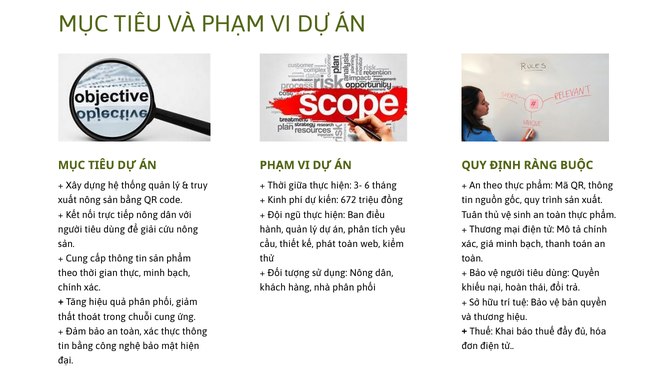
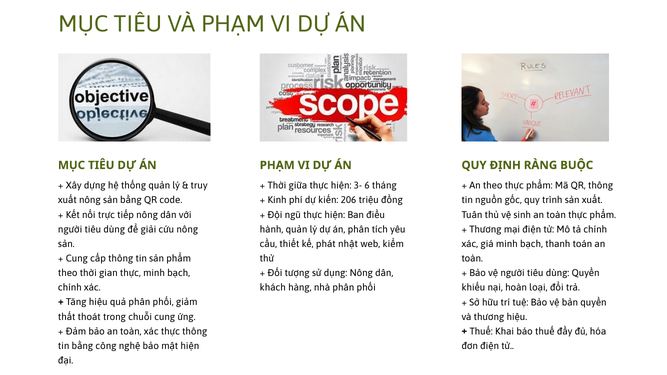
672: 672 -> 206
phát toàn: toàn -> nhật
thái: thái -> loại
